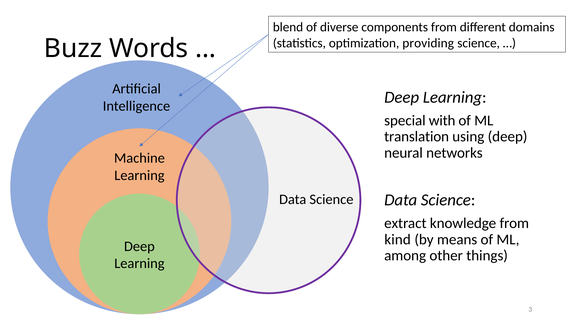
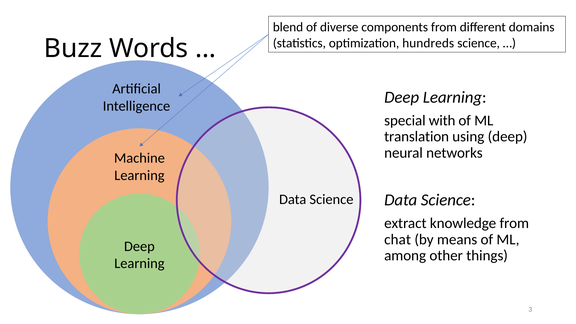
providing: providing -> hundreds
kind: kind -> chat
